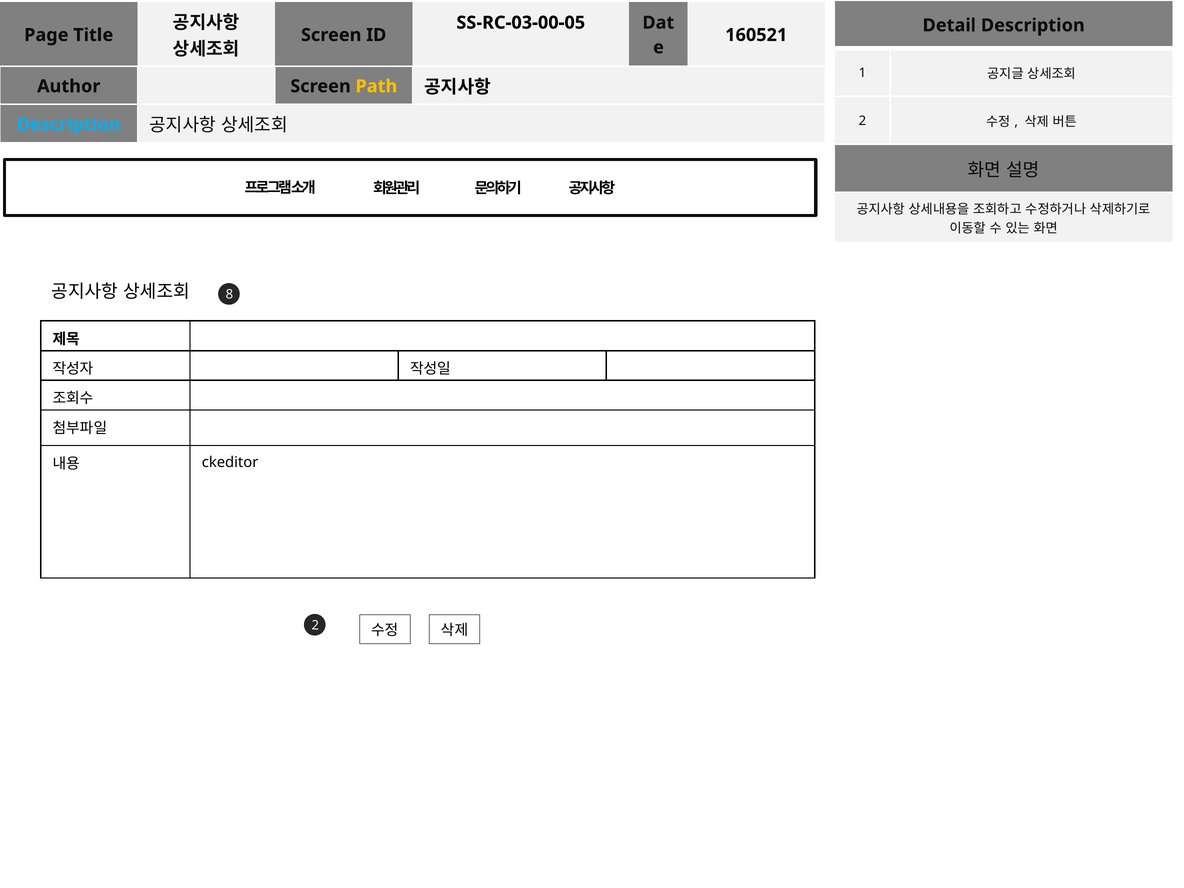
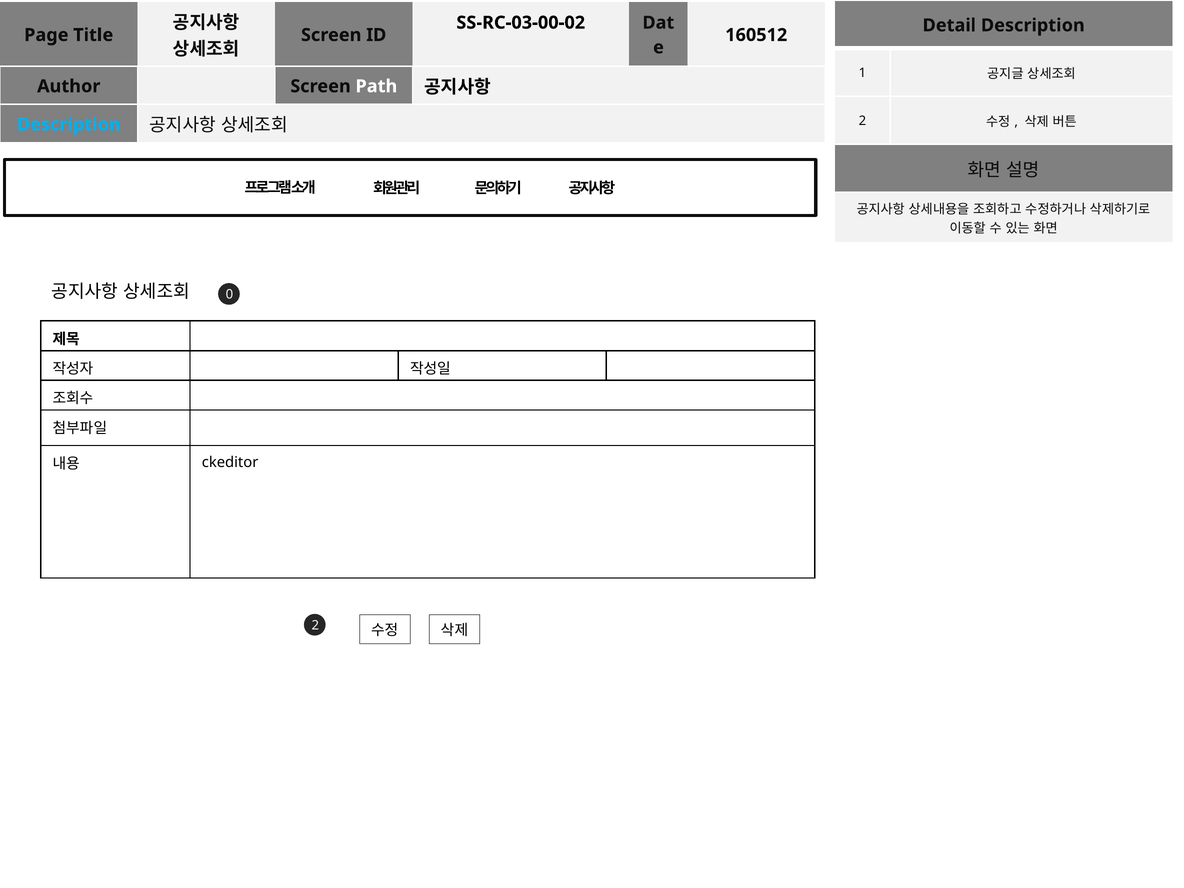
SS-RC-03-00-05: SS-RC-03-00-05 -> SS-RC-03-00-02
160521: 160521 -> 160512
Path colour: yellow -> white
8: 8 -> 0
